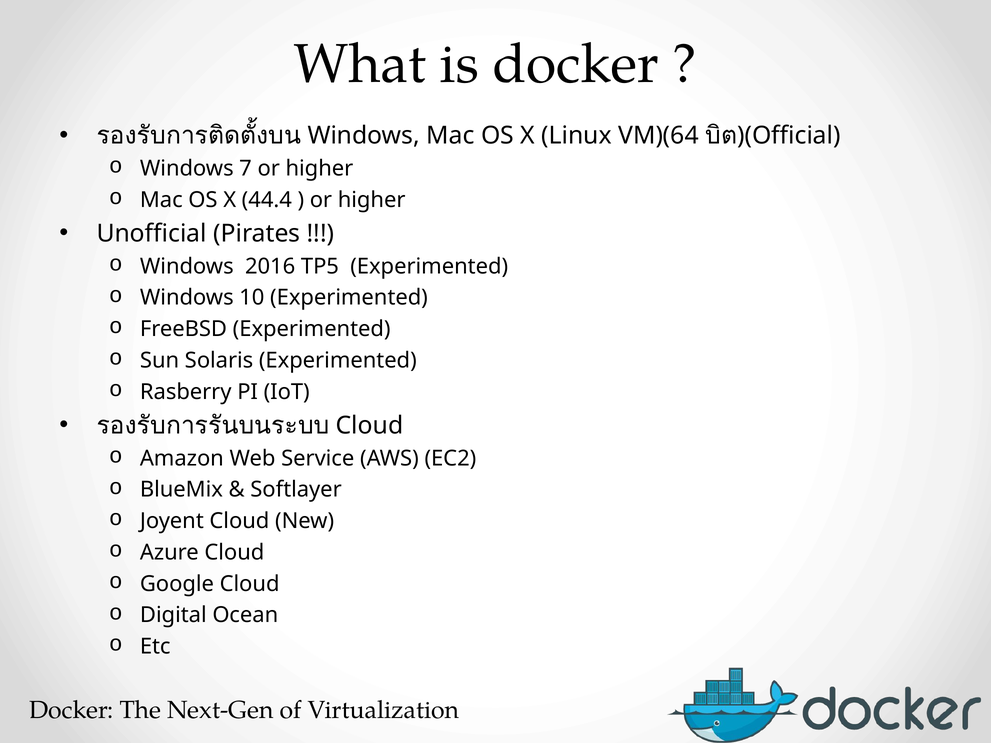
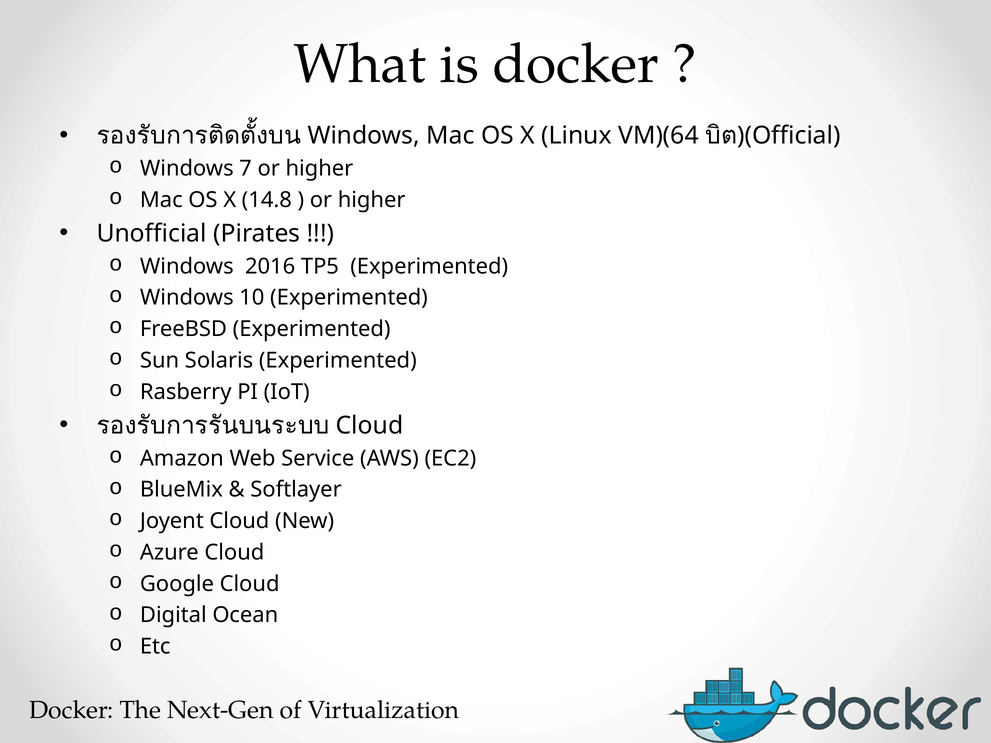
44.4: 44.4 -> 14.8
